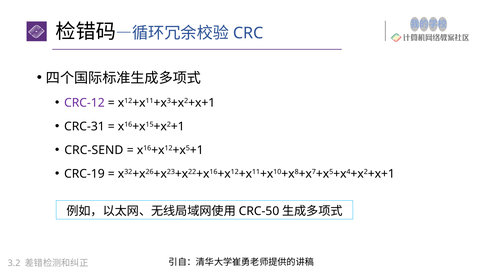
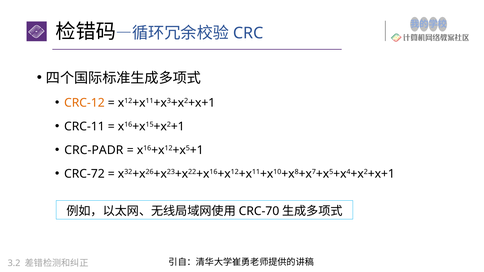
CRC-12 colour: purple -> orange
CRC-31: CRC-31 -> CRC-11
CRC-SEND: CRC-SEND -> CRC-PADR
CRC-19: CRC-19 -> CRC-72
CRC-50: CRC-50 -> CRC-70
